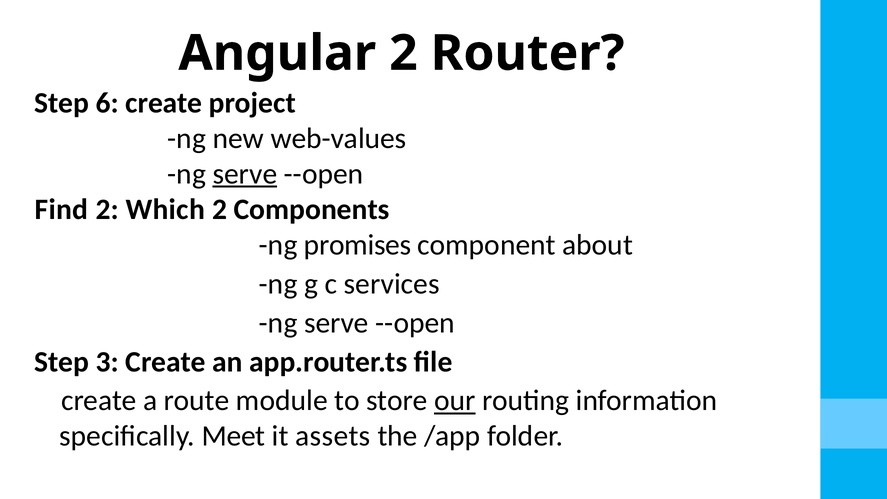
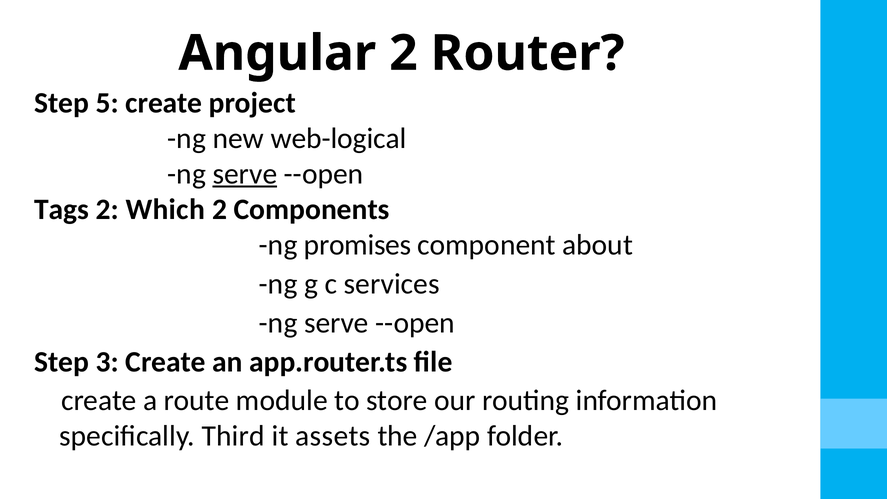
6: 6 -> 5
web-values: web-values -> web-logical
Find: Find -> Tags
our underline: present -> none
Meet: Meet -> Third
